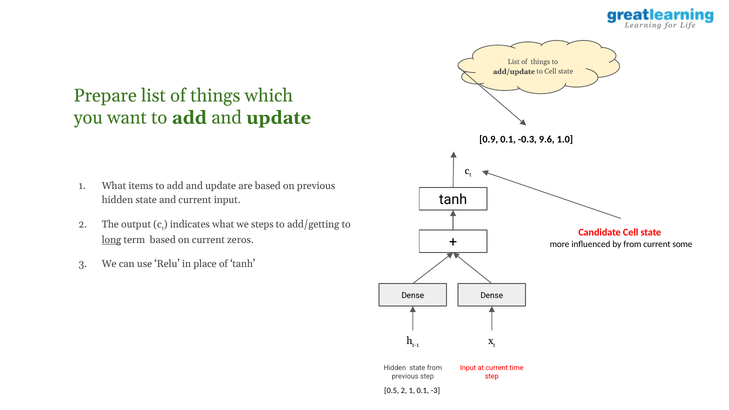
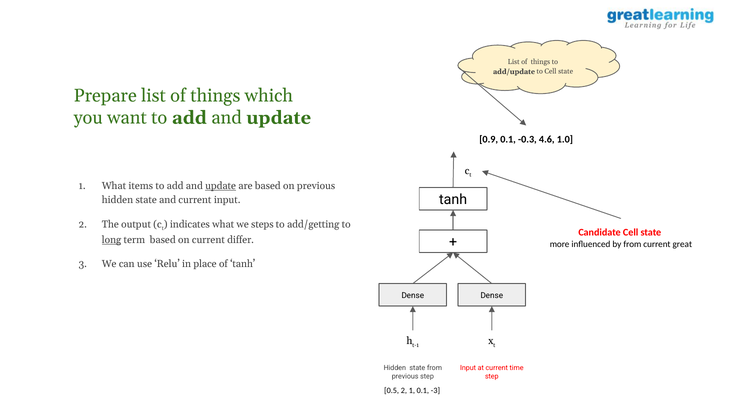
9.6: 9.6 -> 4.6
update at (221, 186) underline: none -> present
zeros: zeros -> differ
some: some -> great
